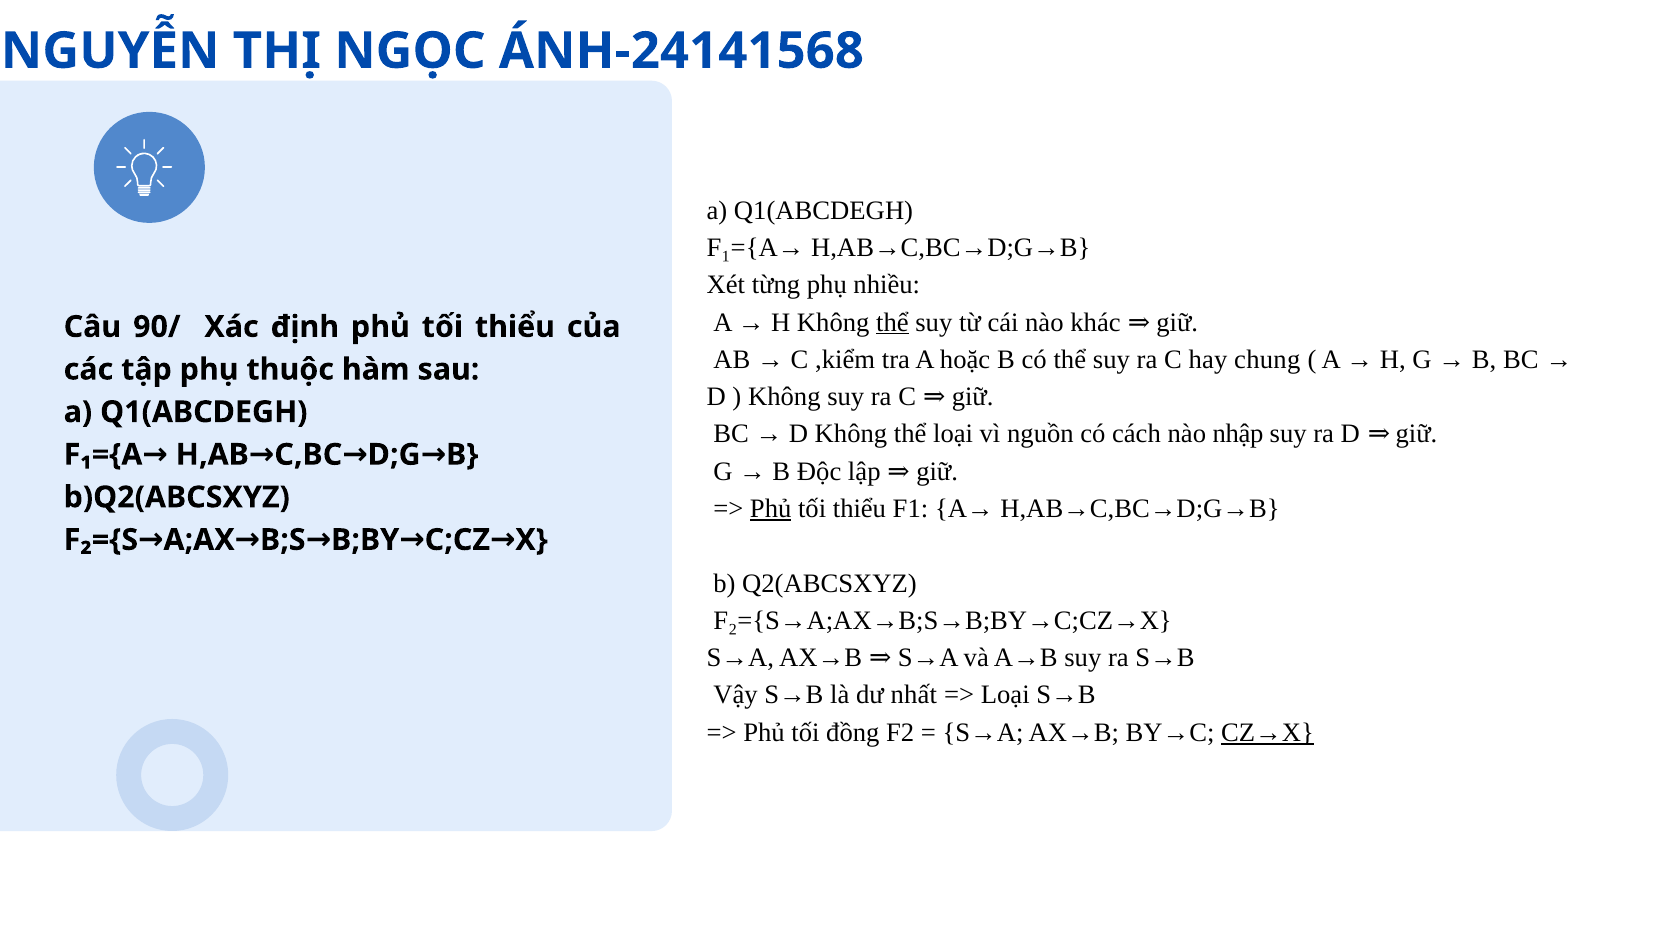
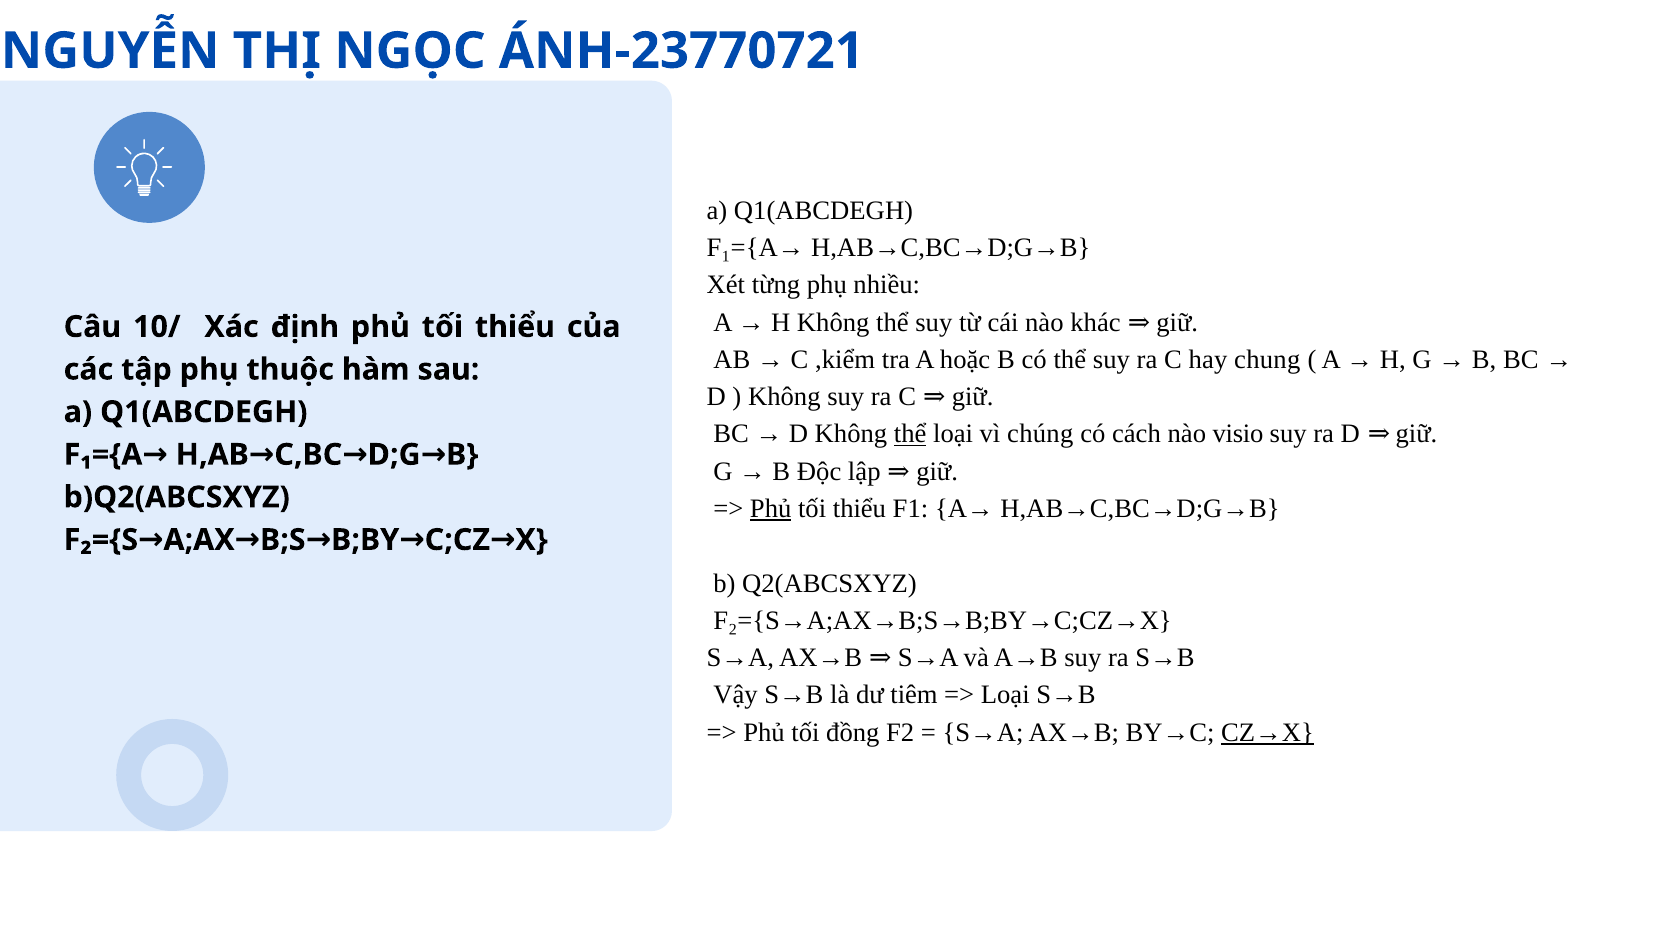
ÁNH-24141568: ÁNH-24141568 -> ÁNH-23770721
thể at (892, 322) underline: present -> none
90/: 90/ -> 10/
thể at (910, 434) underline: none -> present
nguồn: nguồn -> chúng
nhập: nhập -> visio
nhất: nhất -> tiêm
